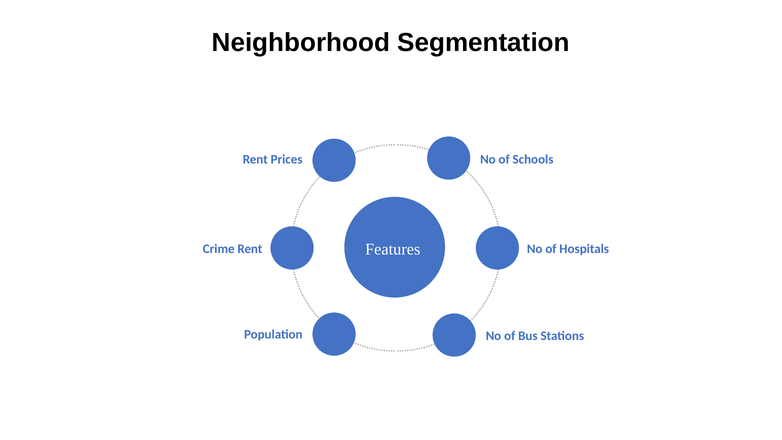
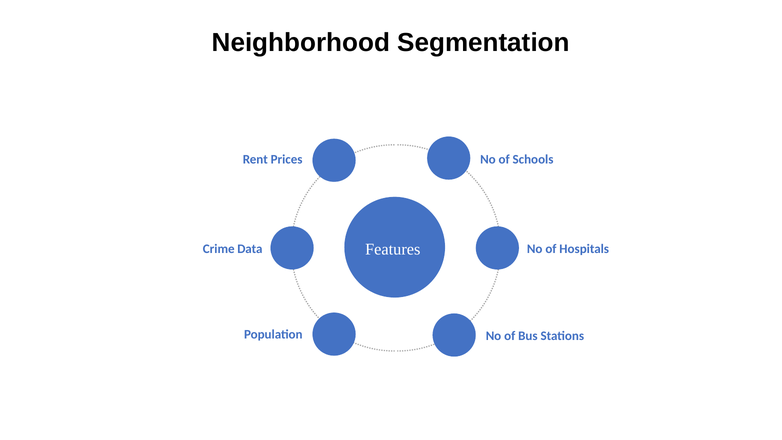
Crime Rent: Rent -> Data
